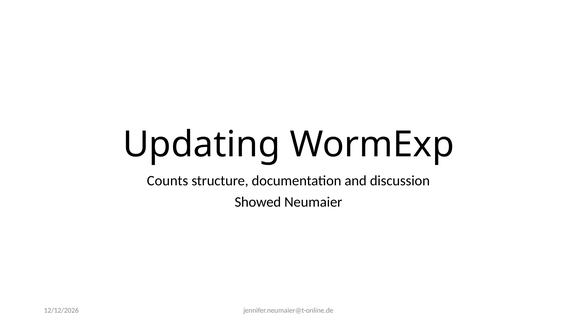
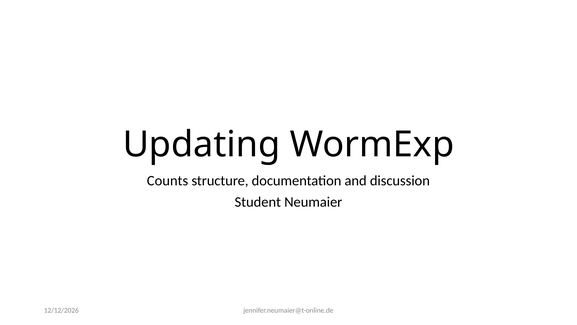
Showed: Showed -> Student
